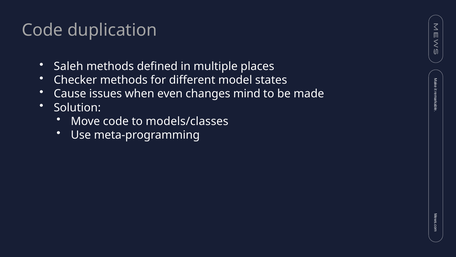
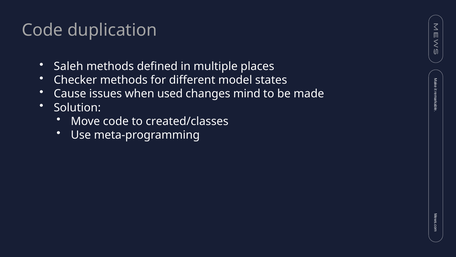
even: even -> used
models/classes: models/classes -> created/classes
